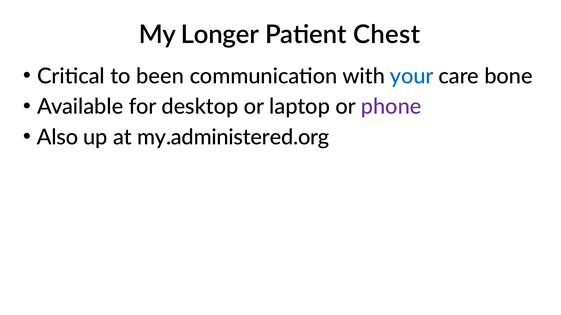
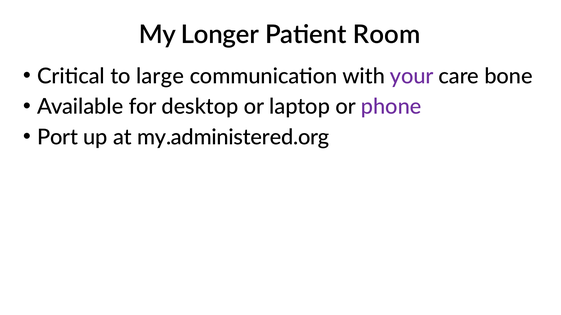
Chest: Chest -> Room
been: been -> large
your colour: blue -> purple
Also: Also -> Port
